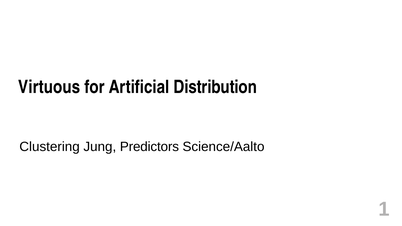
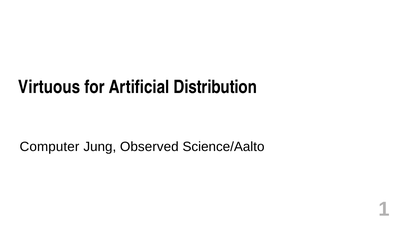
Clustering: Clustering -> Computer
Predictors: Predictors -> Observed
